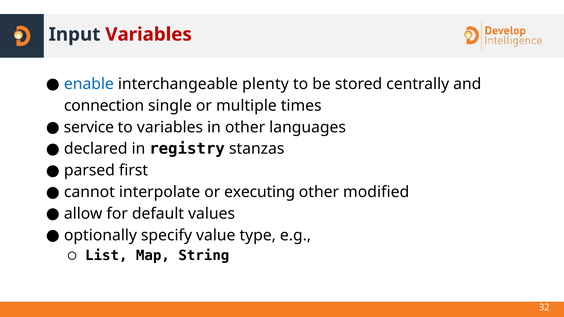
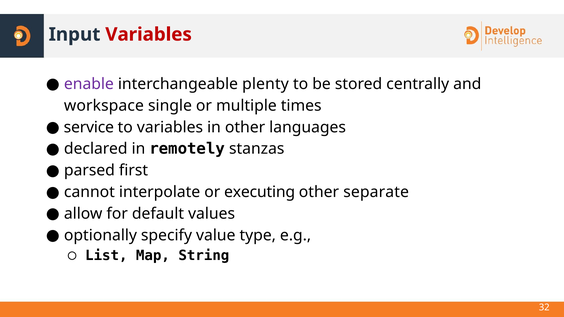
enable colour: blue -> purple
connection: connection -> workspace
registry: registry -> remotely
modified: modified -> separate
